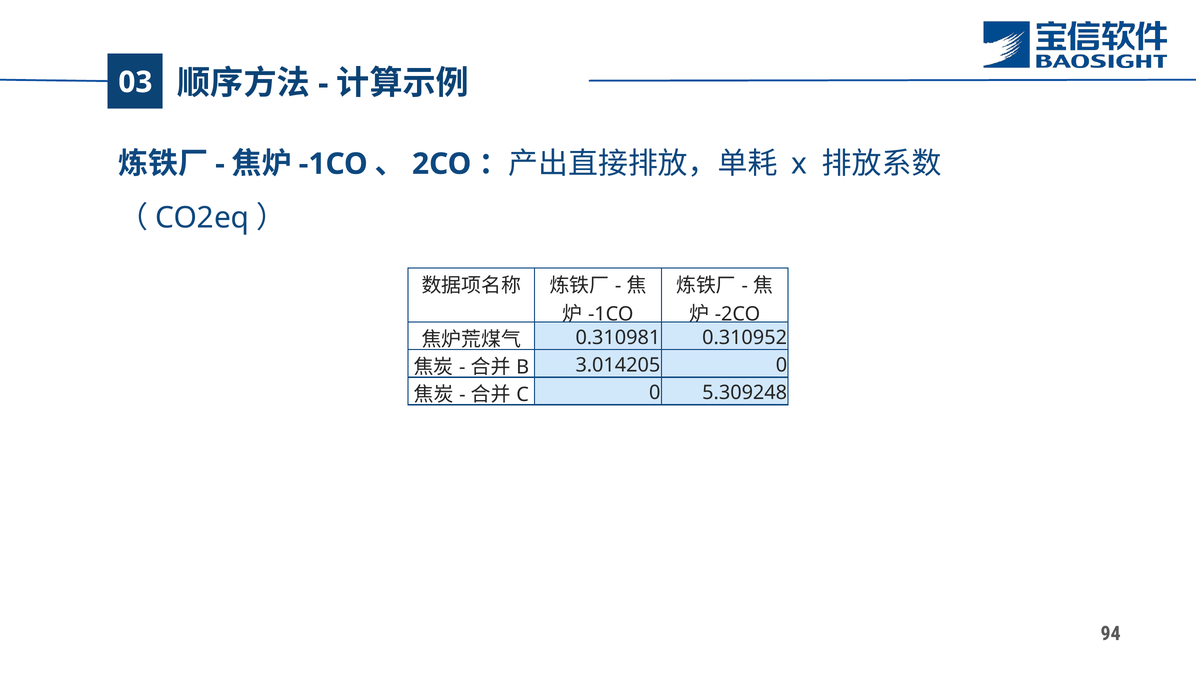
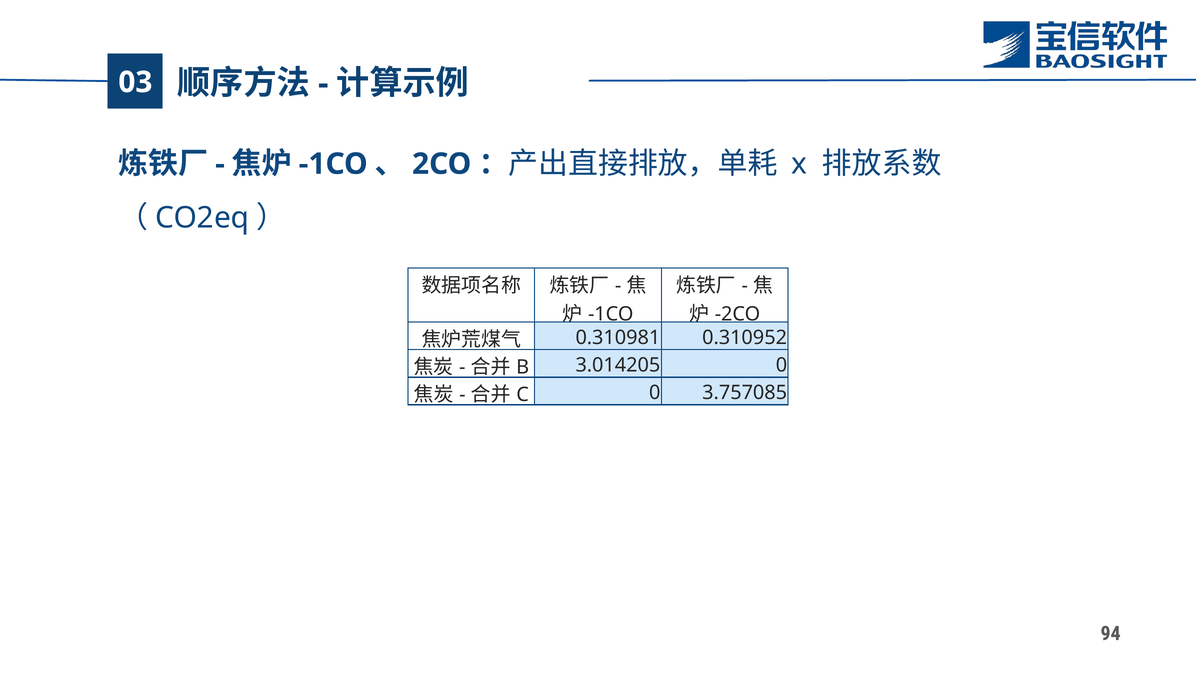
5.309248: 5.309248 -> 3.757085
